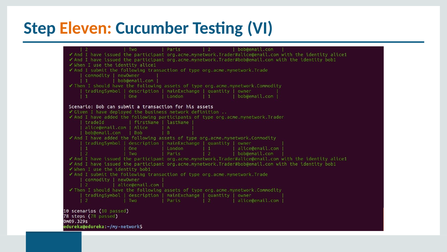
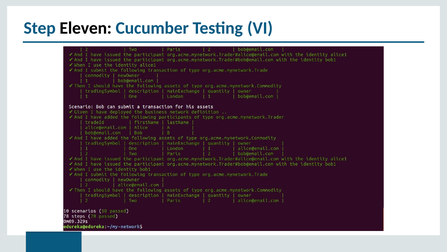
Eleven colour: orange -> black
